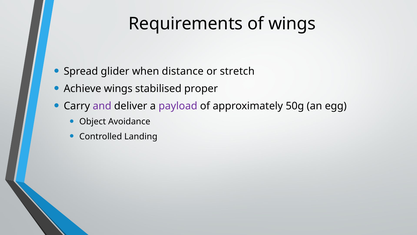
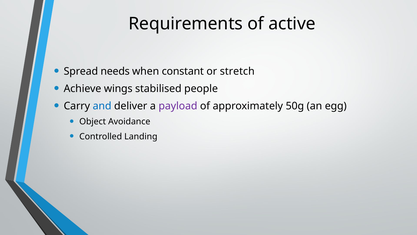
of wings: wings -> active
glider: glider -> needs
distance: distance -> constant
proper: proper -> people
and colour: purple -> blue
